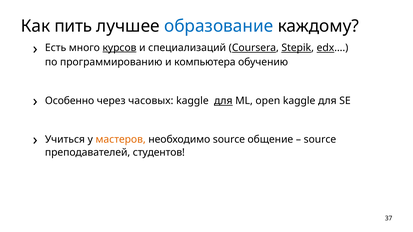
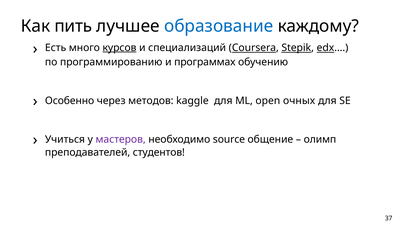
компьютера: компьютера -> программах
часовых: часовых -> методов
для at (223, 101) underline: present -> none
open kaggle: kaggle -> очных
мастеров colour: orange -> purple
source at (320, 140): source -> олимп
